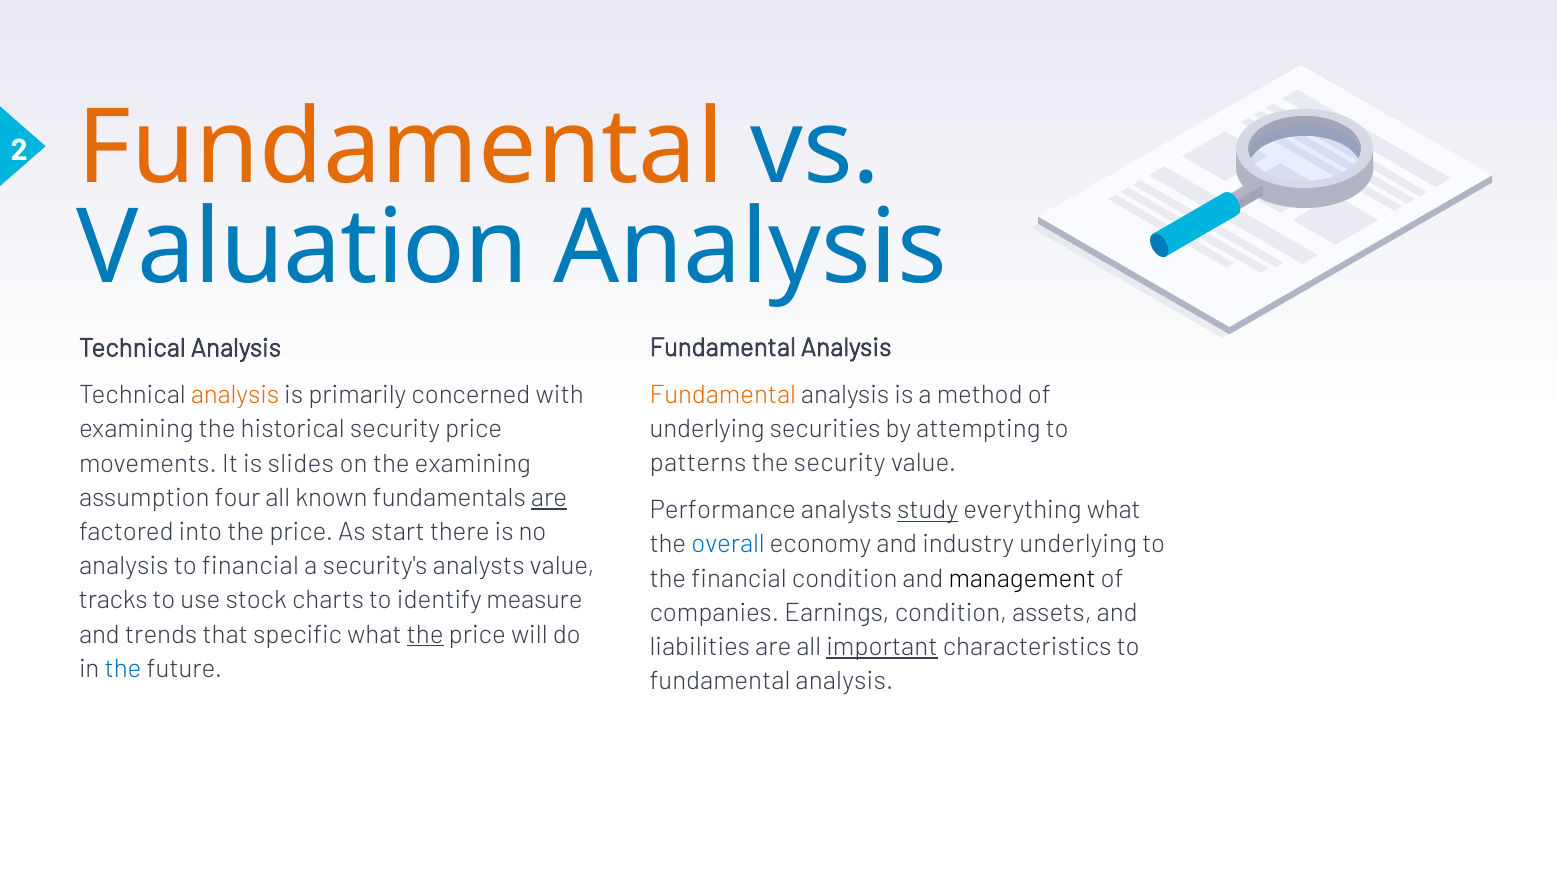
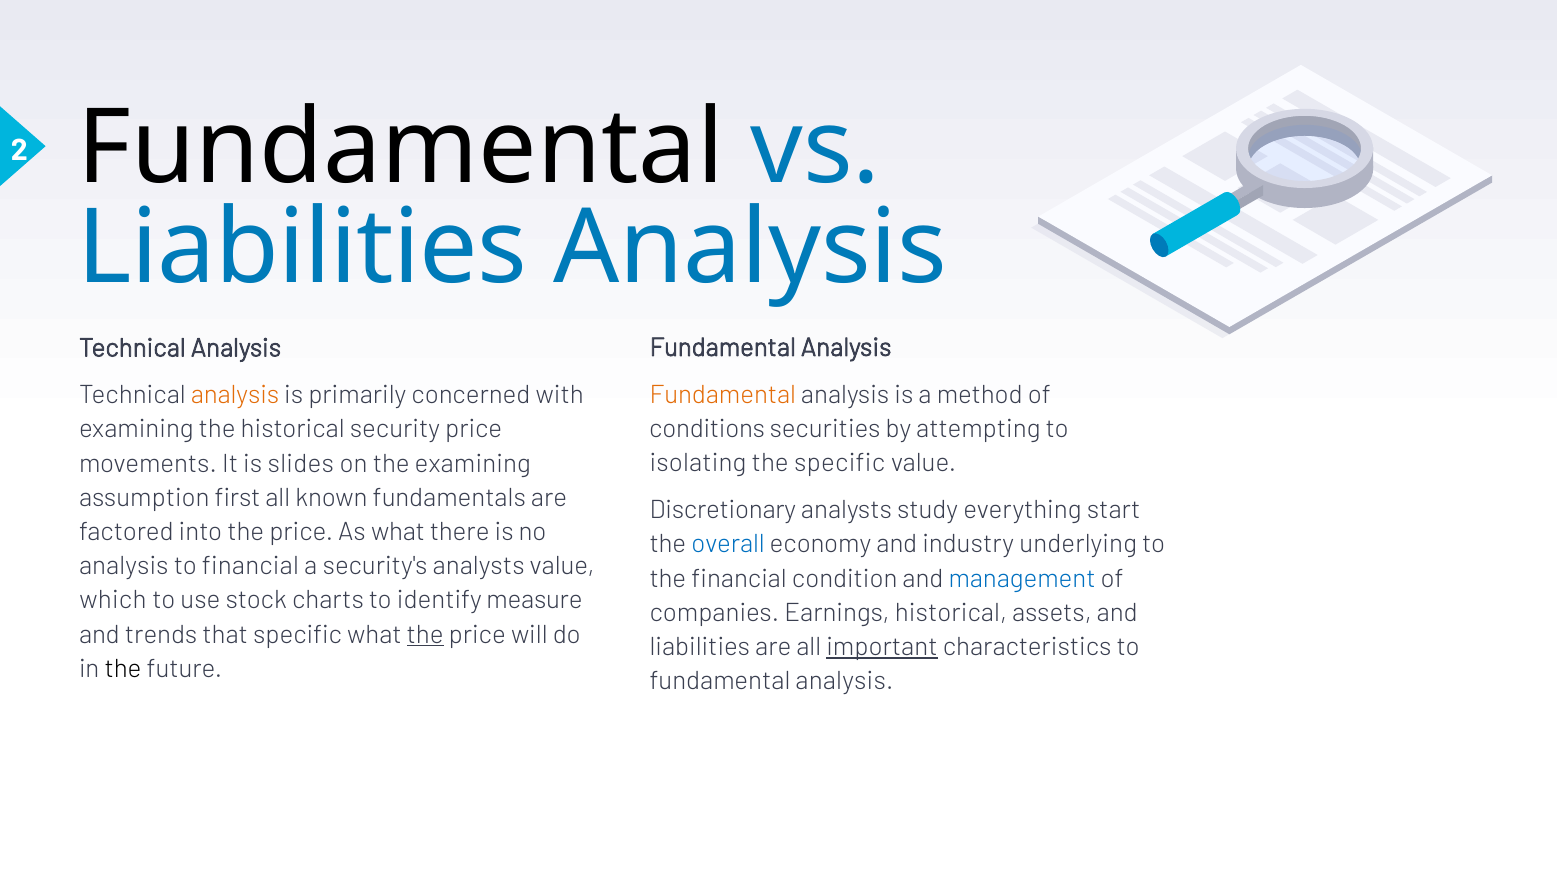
Fundamental at (401, 149) colour: orange -> black
Valuation at (303, 248): Valuation -> Liabilities
underlying at (707, 429): underlying -> conditions
patterns: patterns -> isolating
the security: security -> specific
four: four -> first
are at (549, 498) underline: present -> none
Performance: Performance -> Discretionary
study underline: present -> none
everything what: what -> start
As start: start -> what
management colour: black -> blue
tracks: tracks -> which
Earnings condition: condition -> historical
the at (123, 669) colour: blue -> black
